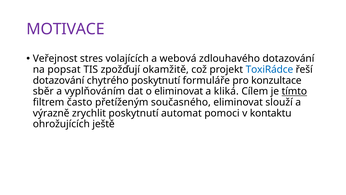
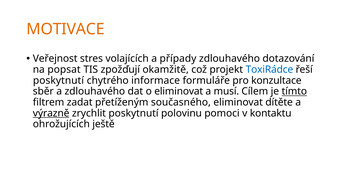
MOTIVACE colour: purple -> orange
webová: webová -> případy
dotazování at (59, 80): dotazování -> poskytnutí
chytrého poskytnutí: poskytnutí -> informace
a vyplňováním: vyplňováním -> zdlouhavého
kliká: kliká -> musí
často: často -> zadat
slouží: slouží -> dítěte
výrazně underline: none -> present
automat: automat -> polovinu
